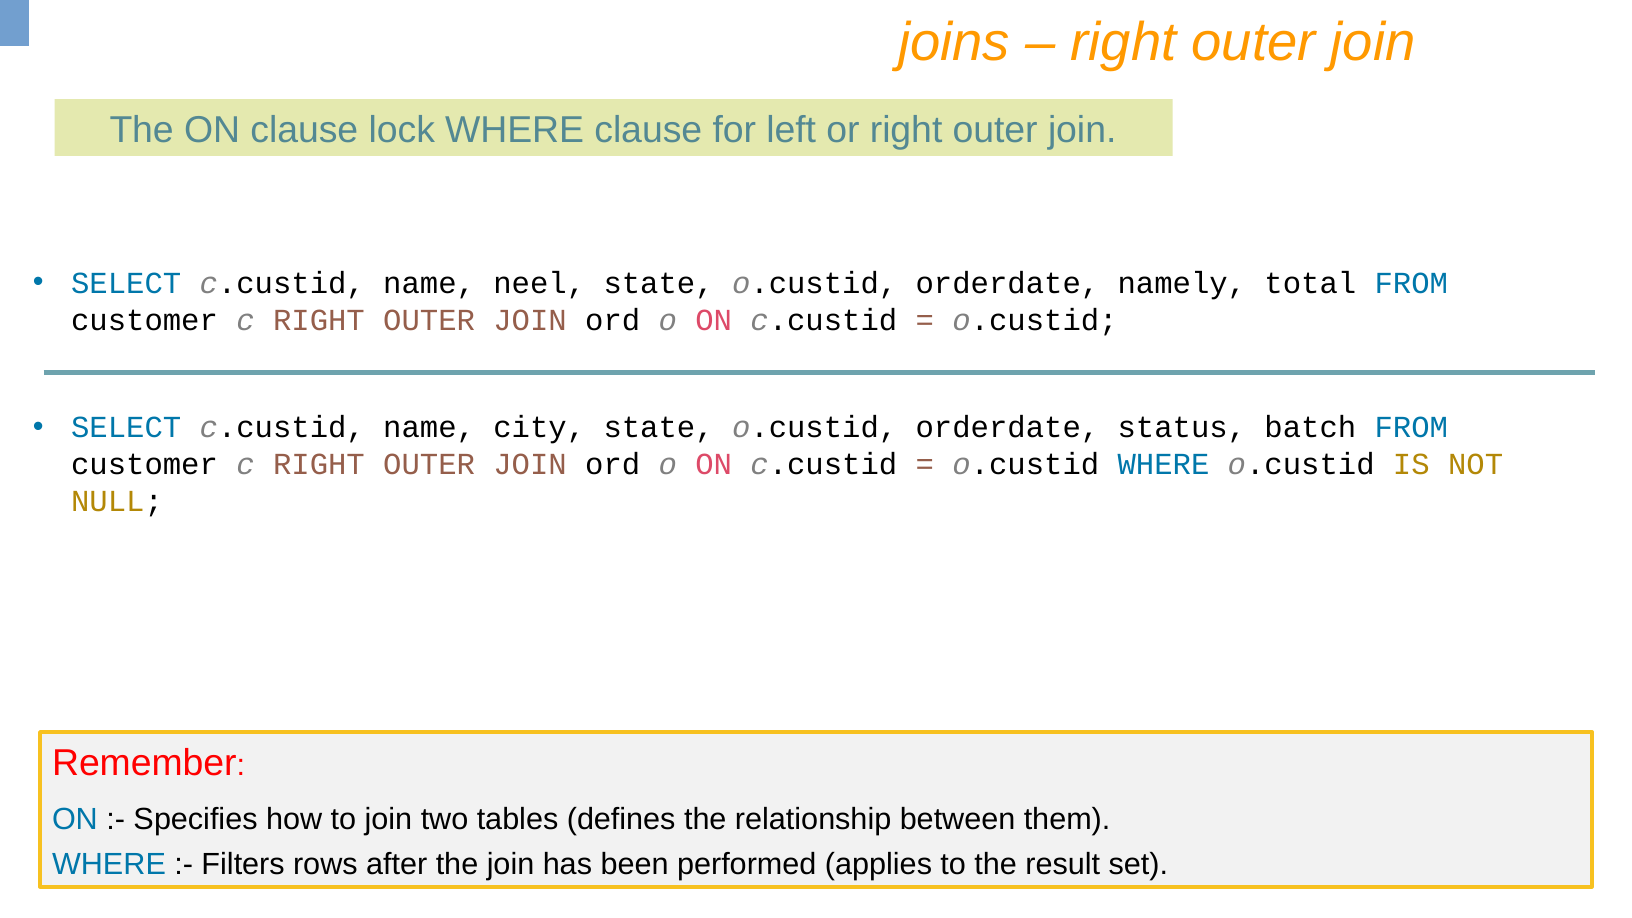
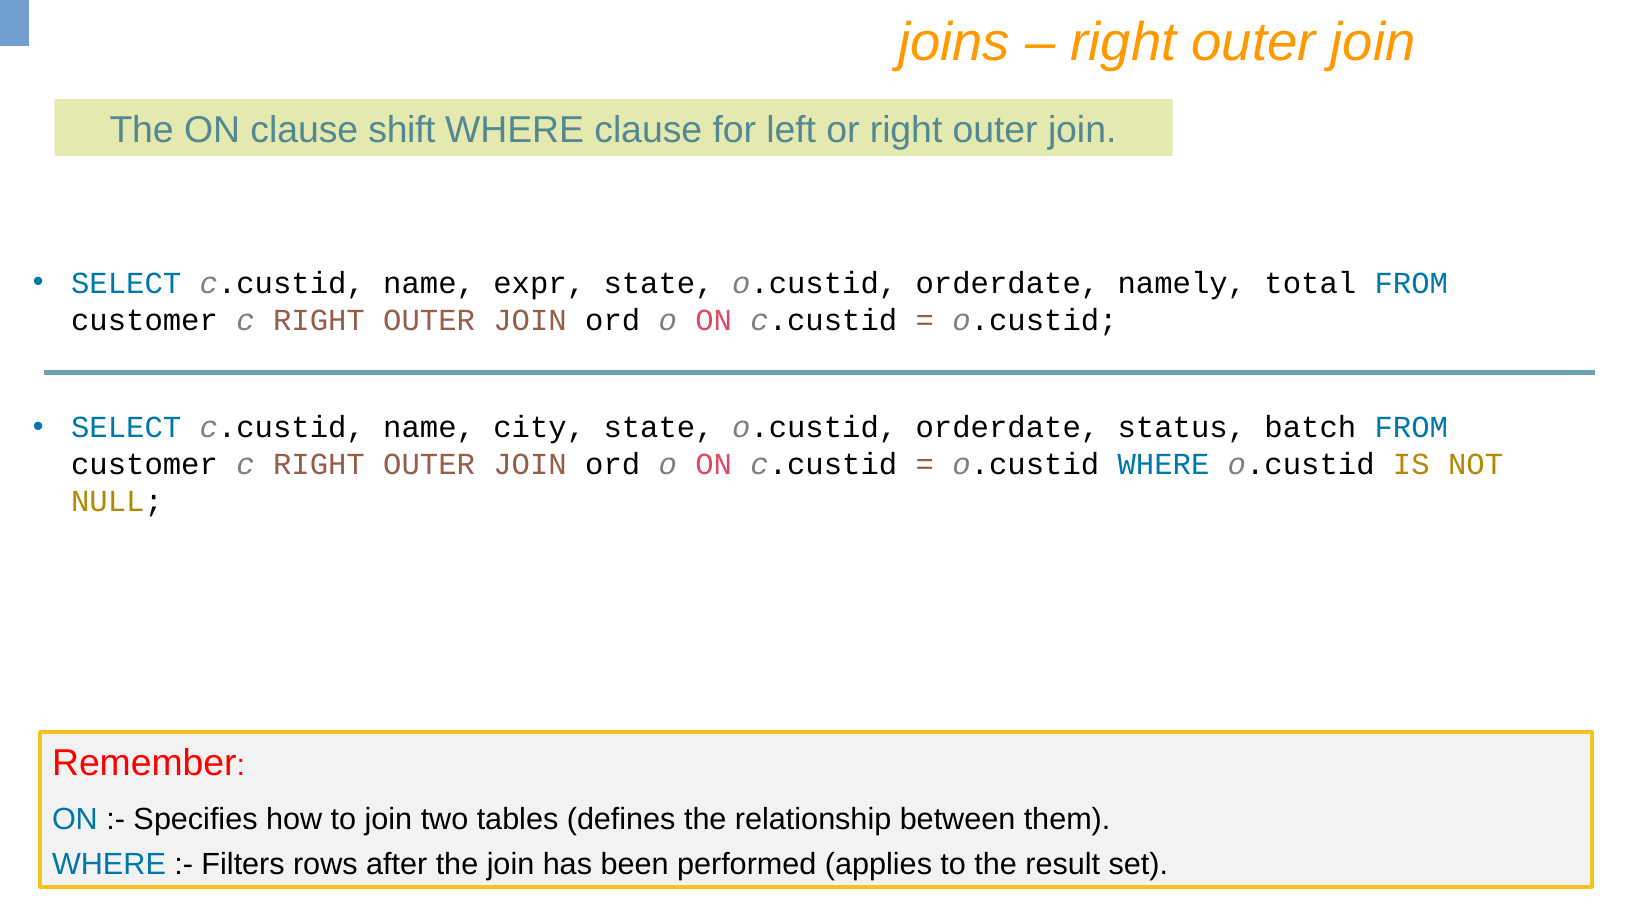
lock: lock -> shift
neel: neel -> expr
